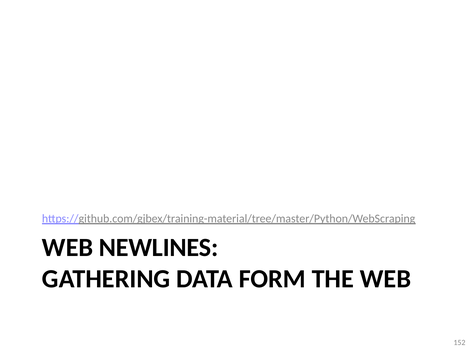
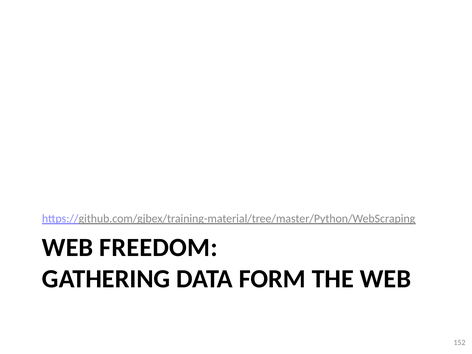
NEWLINES: NEWLINES -> FREEDOM
